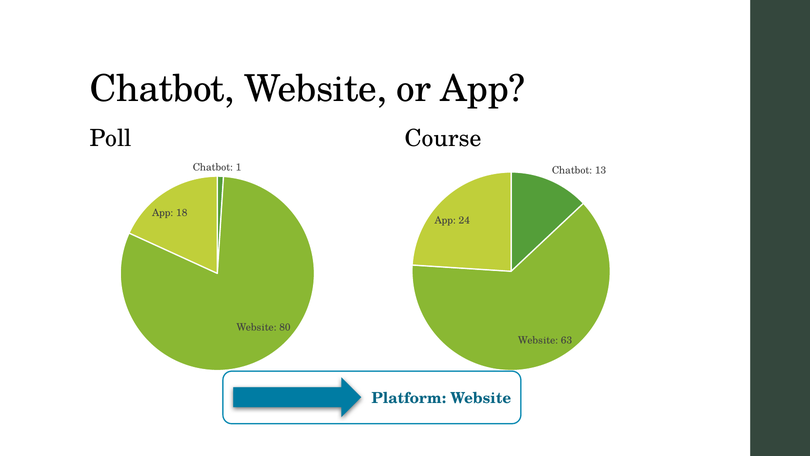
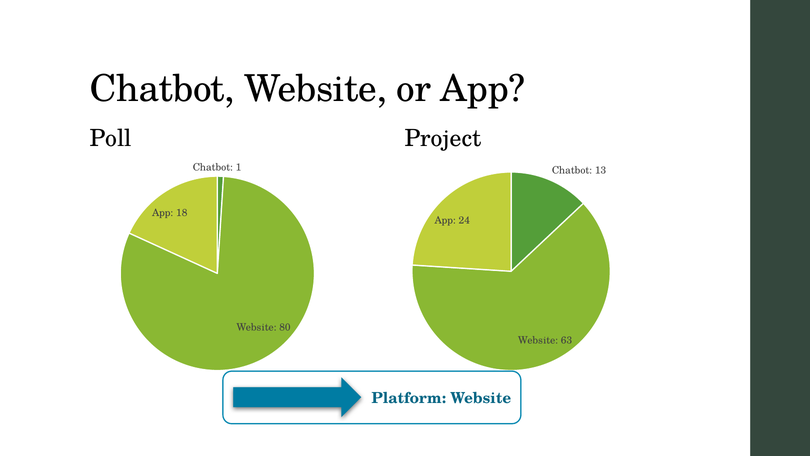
Course: Course -> Project
